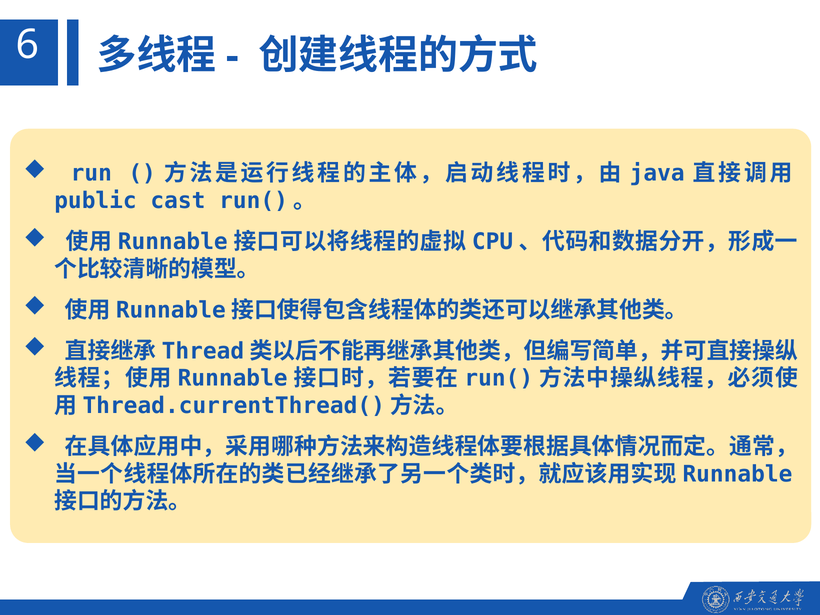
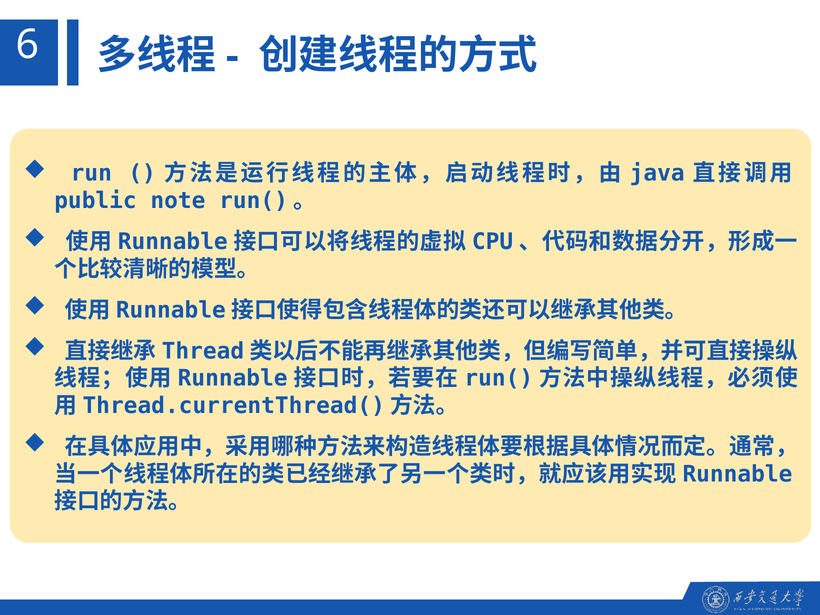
cast: cast -> note
